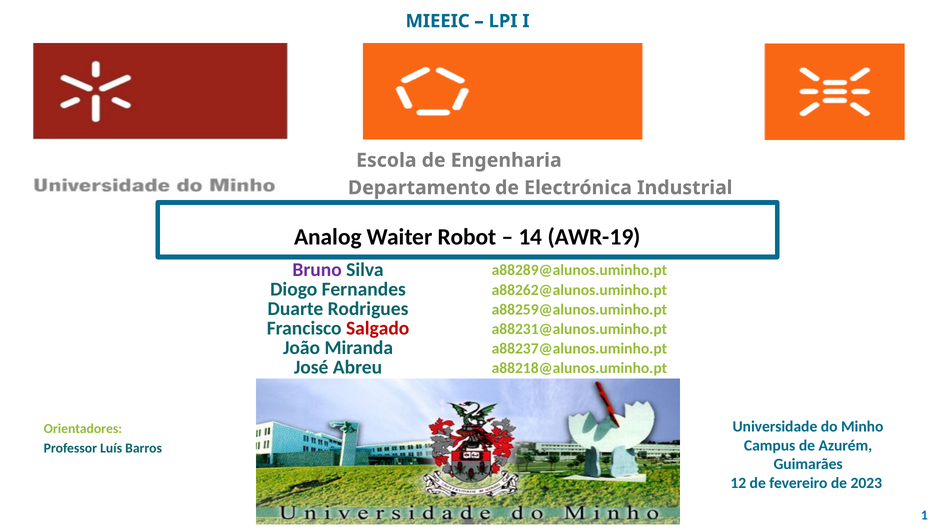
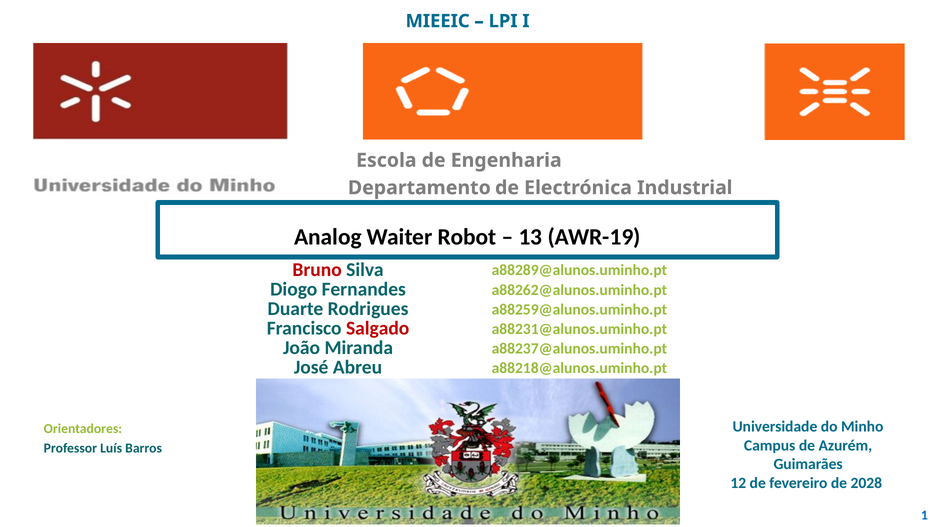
14: 14 -> 13
Bruno colour: purple -> red
2023: 2023 -> 2028
